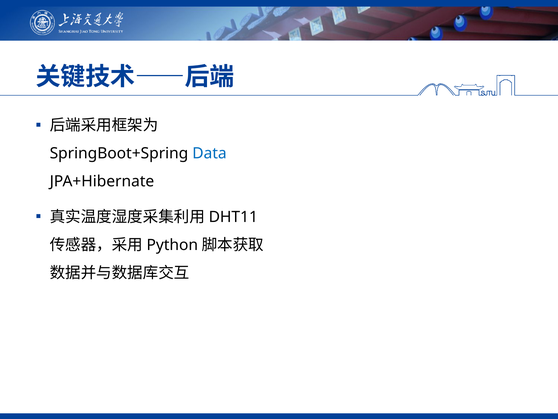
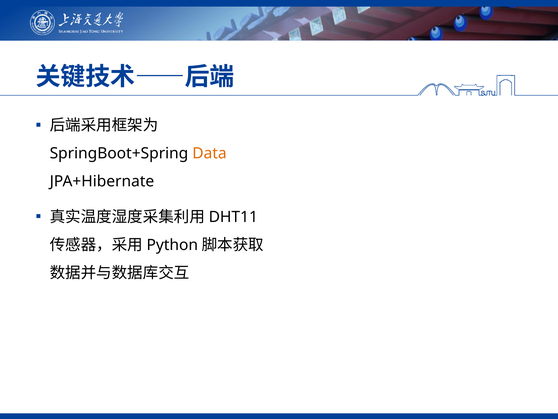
Data colour: blue -> orange
